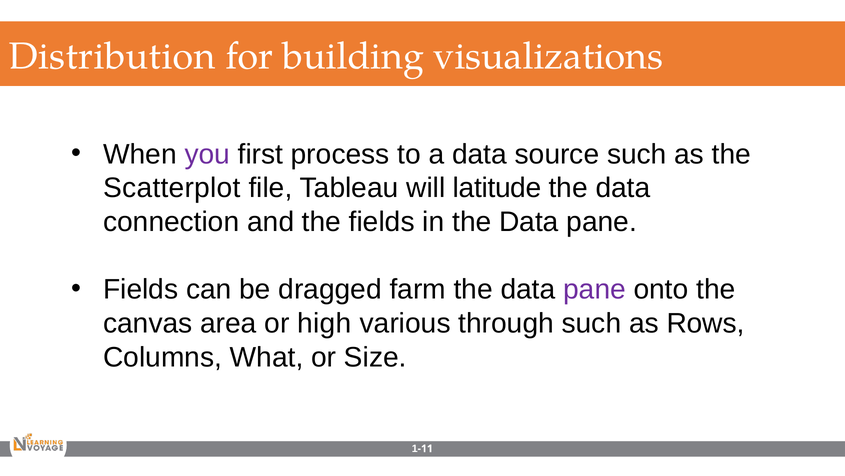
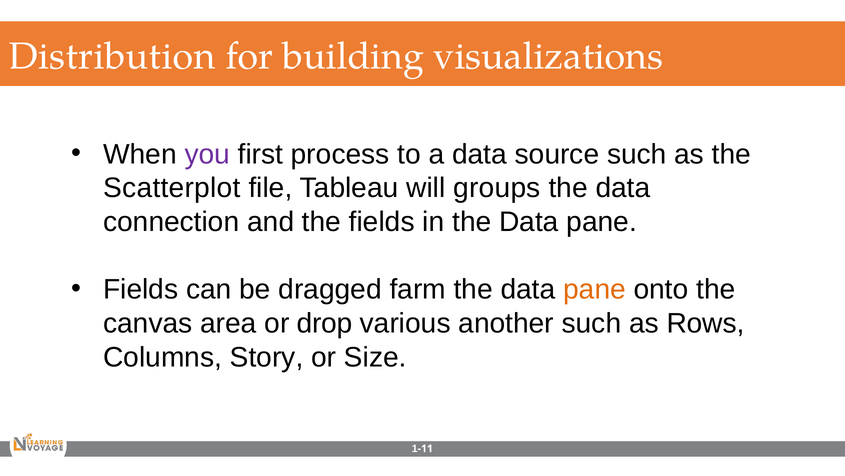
latitude: latitude -> groups
pane at (595, 289) colour: purple -> orange
high: high -> drop
through: through -> another
What: What -> Story
